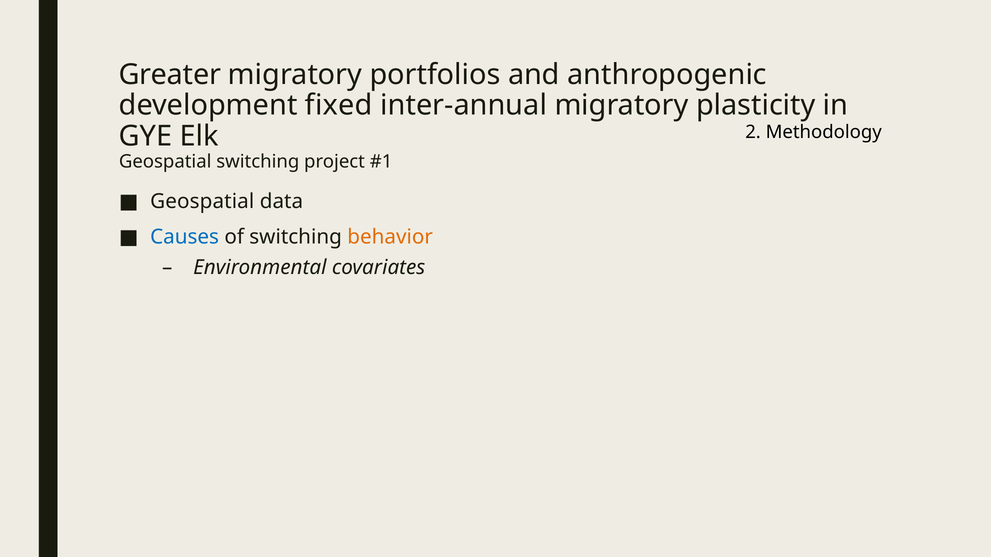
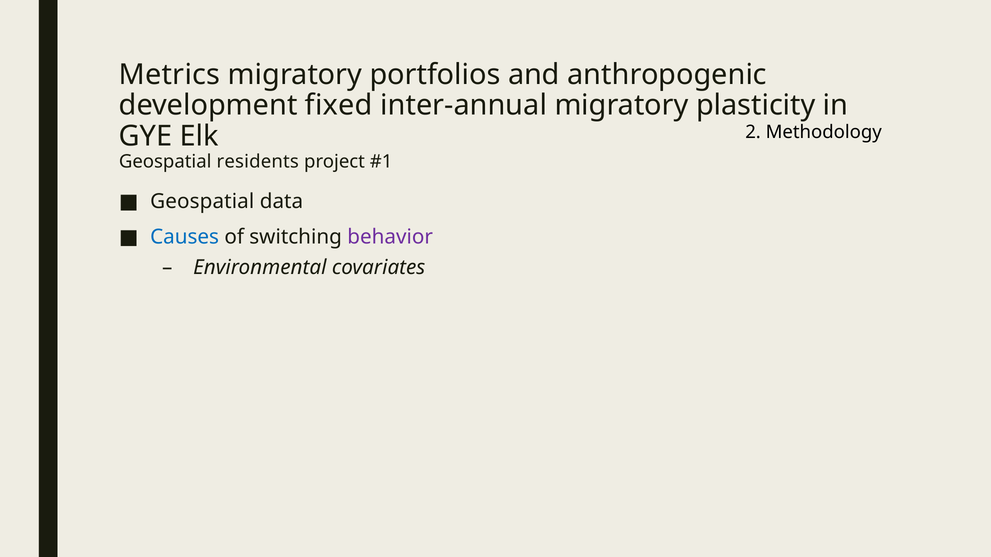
Greater: Greater -> Metrics
Geospatial switching: switching -> residents
behavior colour: orange -> purple
